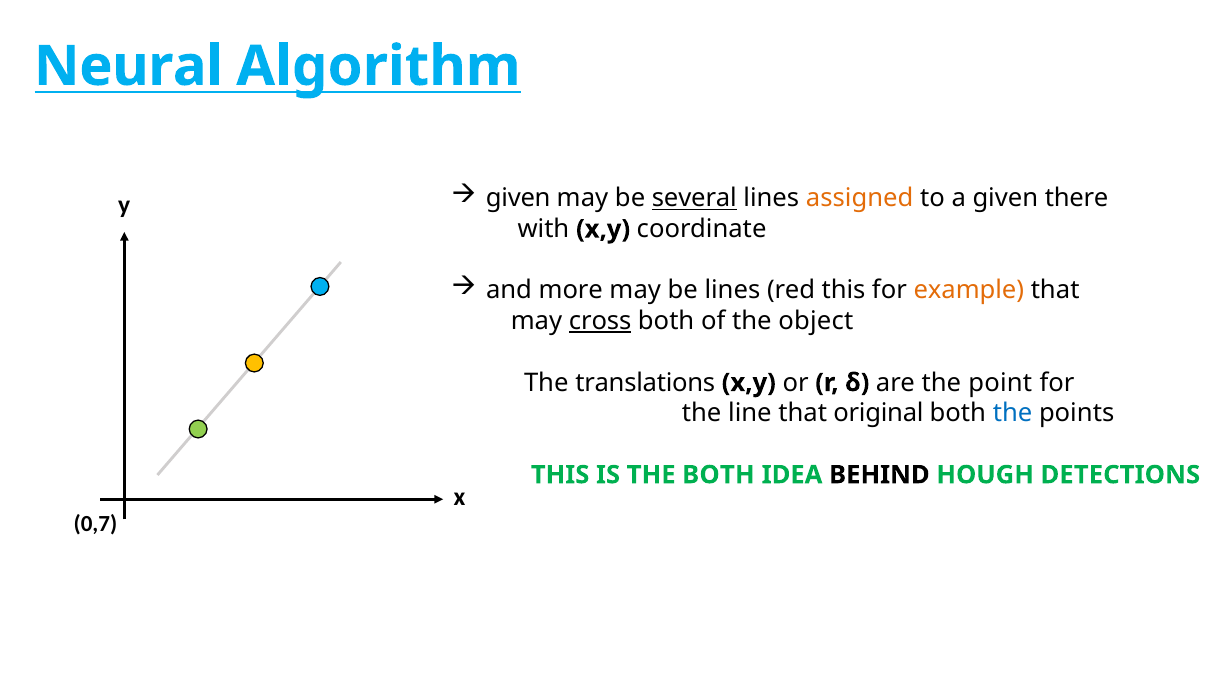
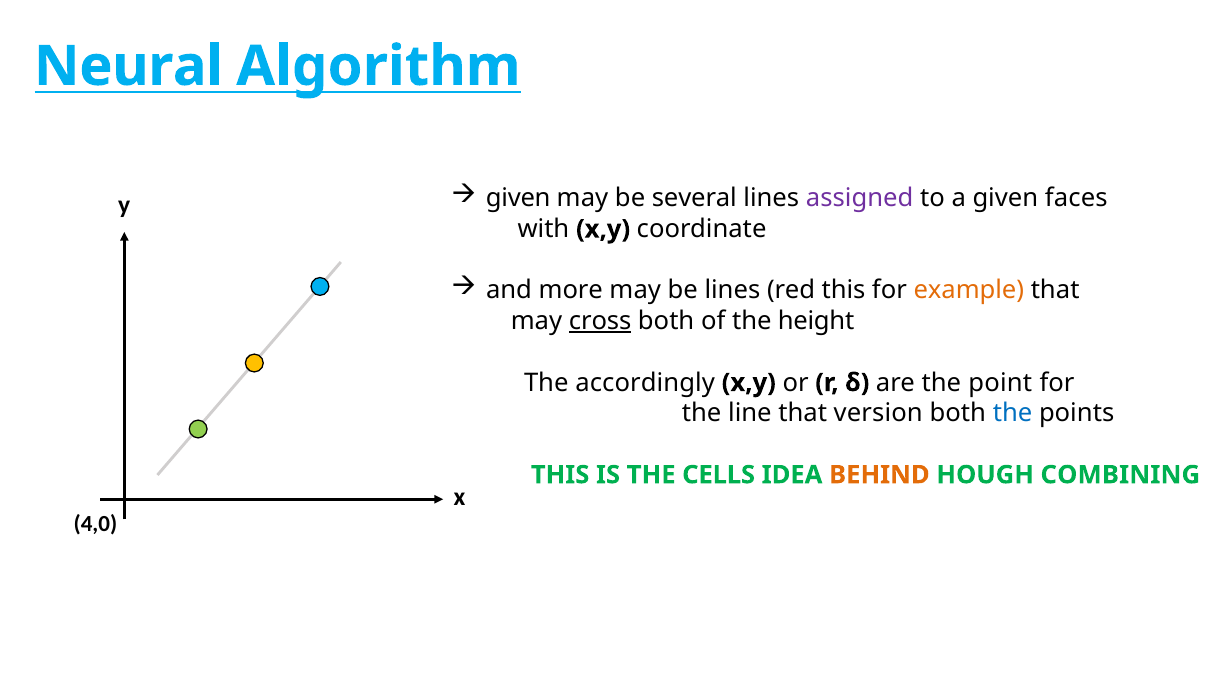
several underline: present -> none
assigned colour: orange -> purple
there: there -> faces
object: object -> height
translations: translations -> accordingly
original: original -> version
THE BOTH: BOTH -> CELLS
BEHIND colour: black -> orange
DETECTIONS: DETECTIONS -> COMBINING
0,7: 0,7 -> 4,0
